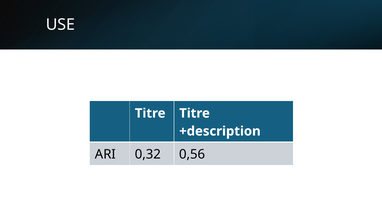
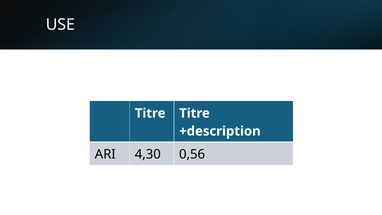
0,32: 0,32 -> 4,30
